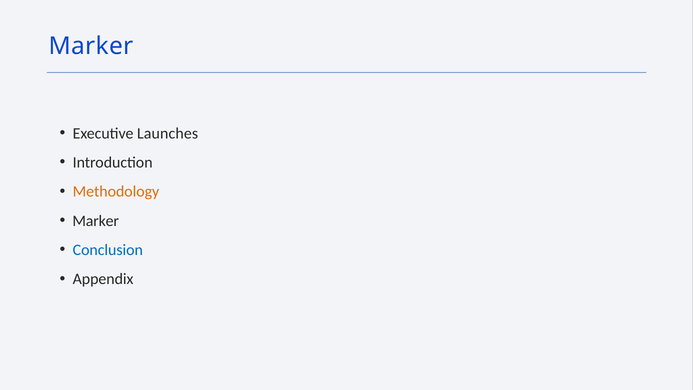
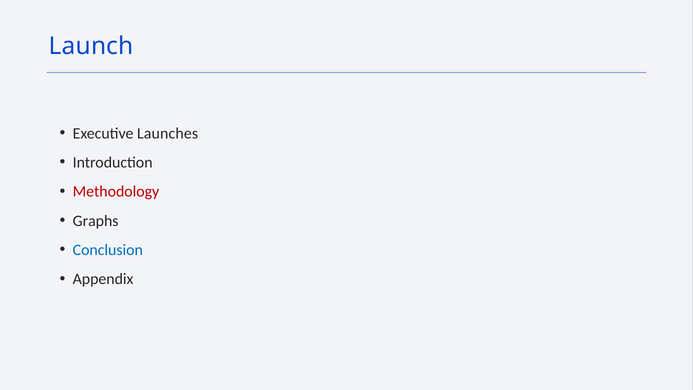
Marker at (91, 46): Marker -> Launch
Methodology colour: orange -> red
Marker at (96, 221): Marker -> Graphs
